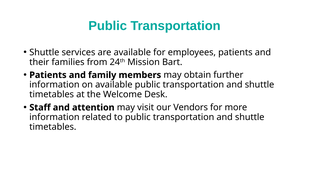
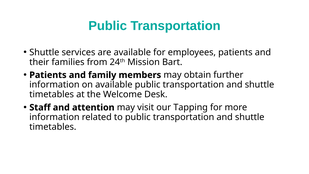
Vendors: Vendors -> Tapping
